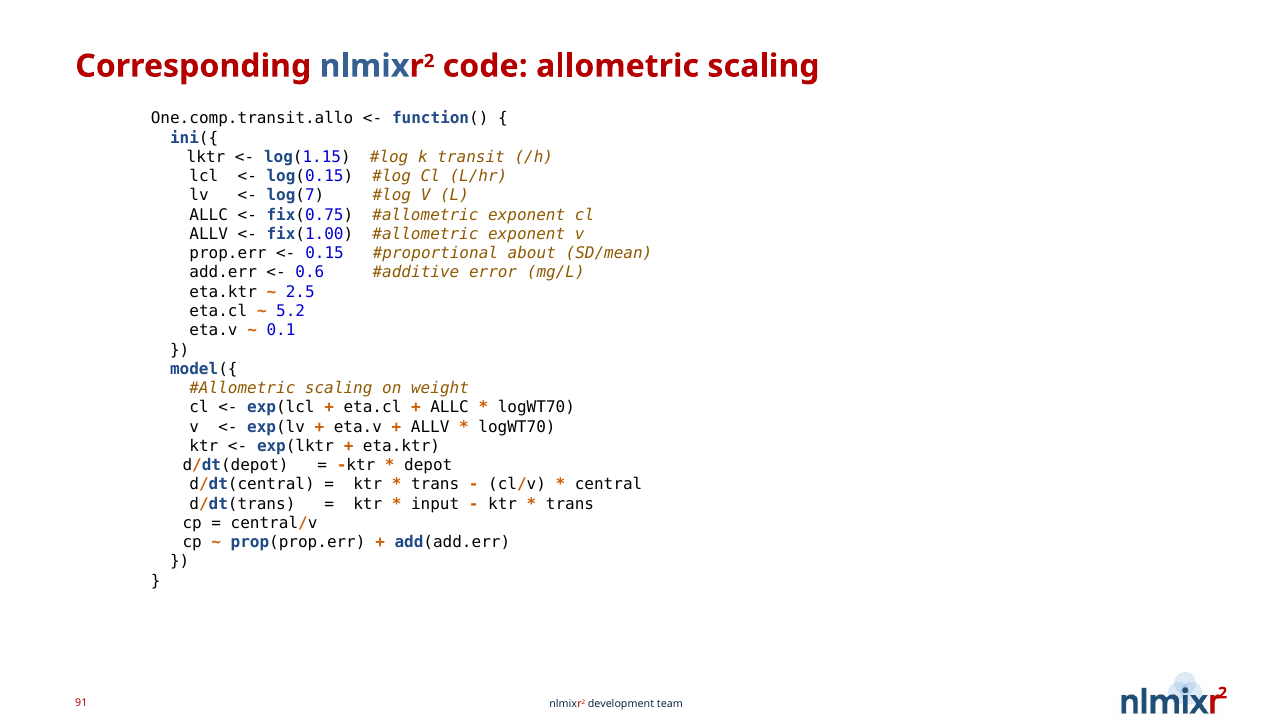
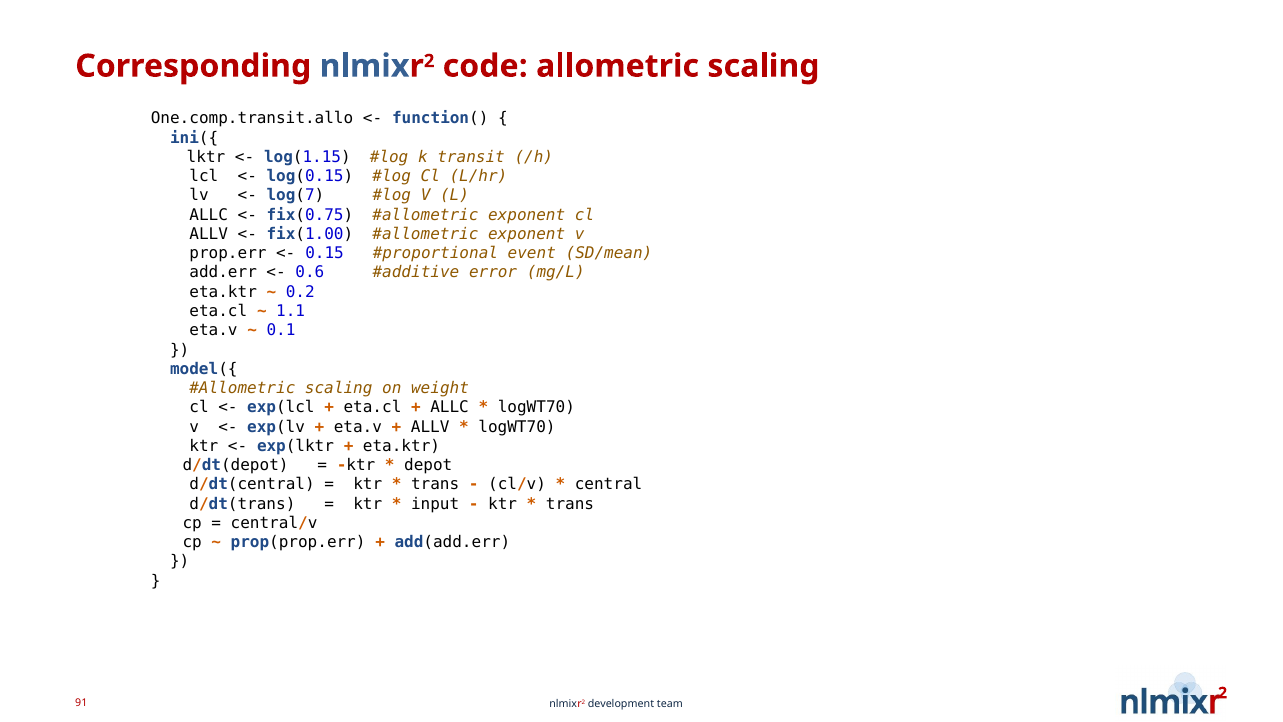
about: about -> event
2.5: 2.5 -> 0.2
5.2: 5.2 -> 1.1
